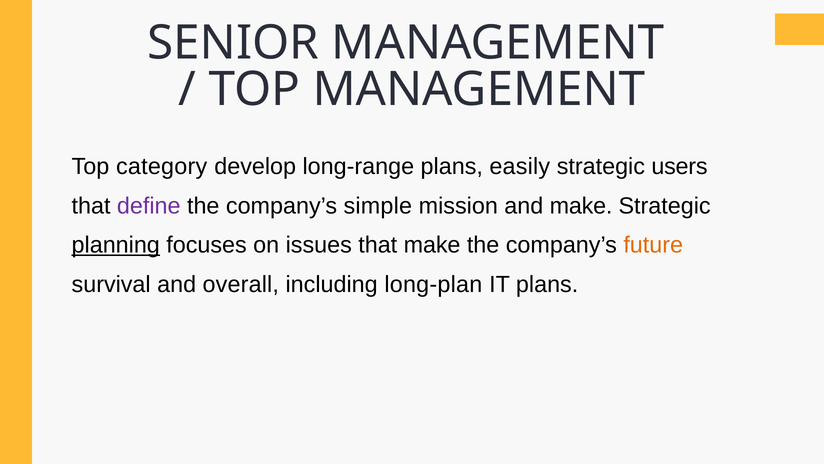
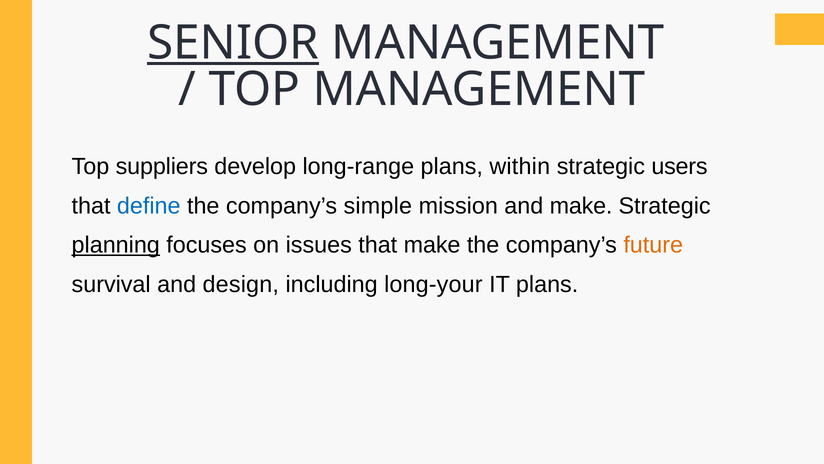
SENIOR underline: none -> present
category: category -> suppliers
easily: easily -> within
define colour: purple -> blue
overall: overall -> design
long-plan: long-plan -> long-your
